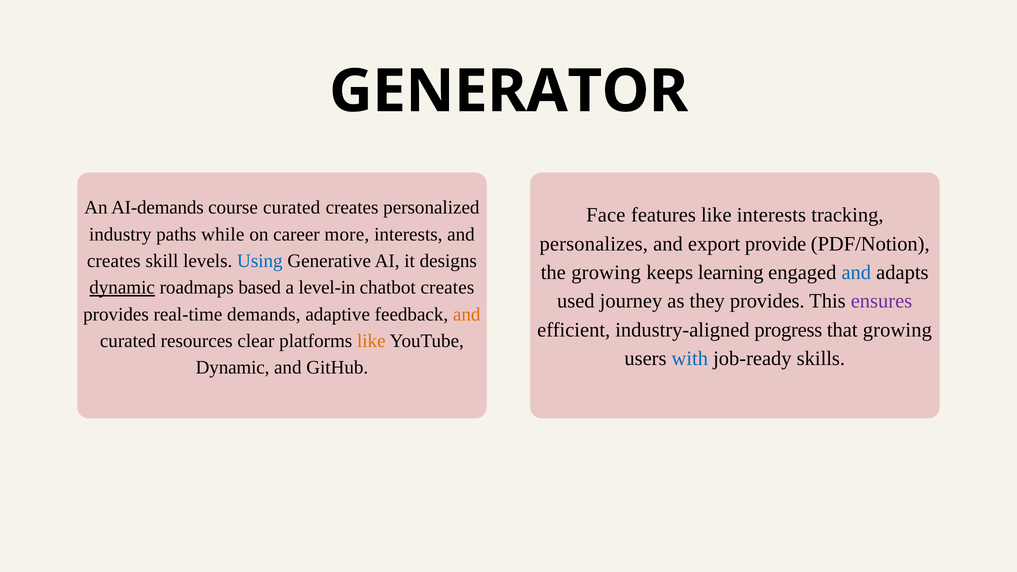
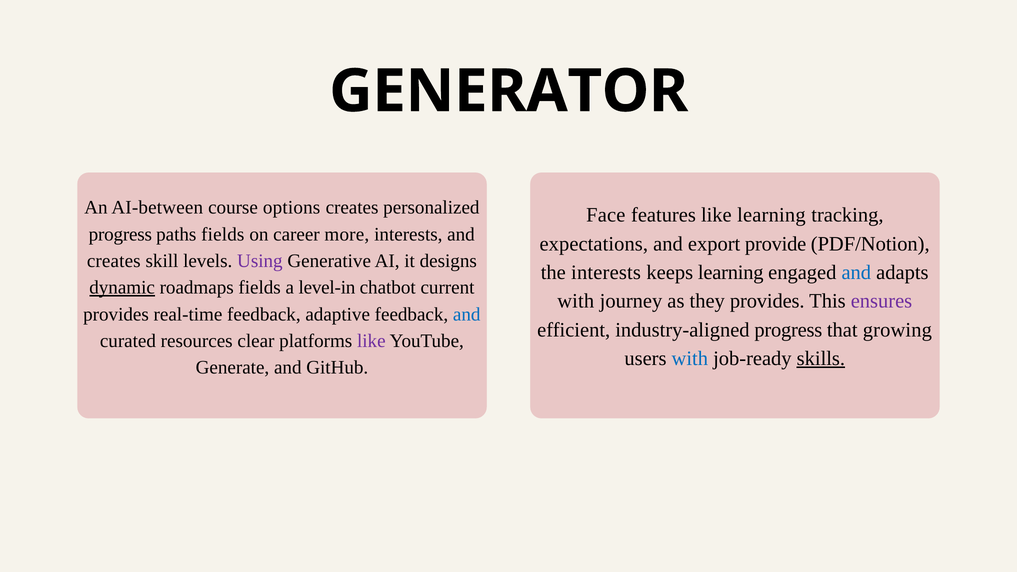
AI-demands: AI-demands -> AI-between
course curated: curated -> options
like interests: interests -> learning
industry at (120, 234): industry -> progress
paths while: while -> fields
personalizes: personalizes -> expectations
Using colour: blue -> purple
the growing: growing -> interests
roadmaps based: based -> fields
chatbot creates: creates -> current
used at (576, 301): used -> with
real-time demands: demands -> feedback
and at (467, 314) colour: orange -> blue
like at (371, 341) colour: orange -> purple
skills underline: none -> present
Dynamic at (233, 368): Dynamic -> Generate
